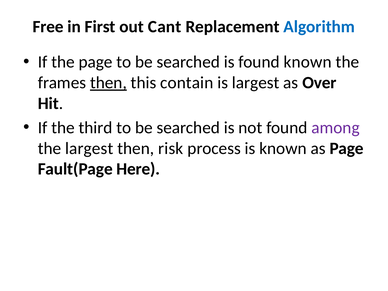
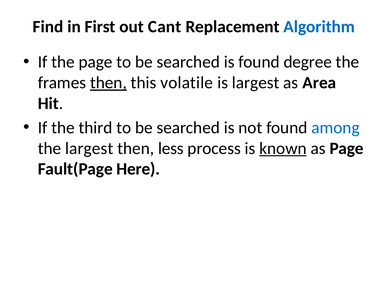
Free: Free -> Find
found known: known -> degree
contain: contain -> volatile
Over: Over -> Area
among colour: purple -> blue
risk: risk -> less
known at (283, 148) underline: none -> present
